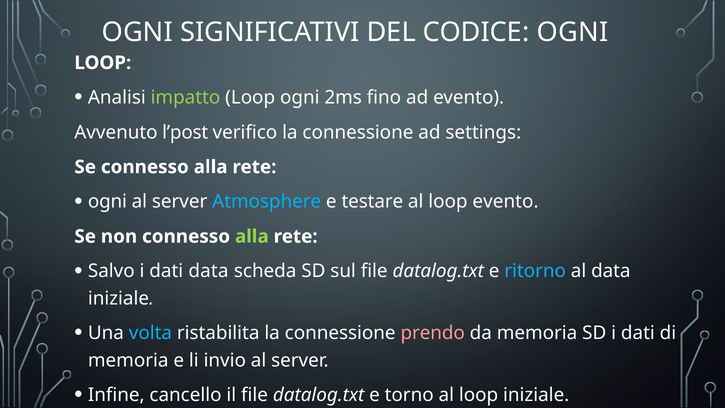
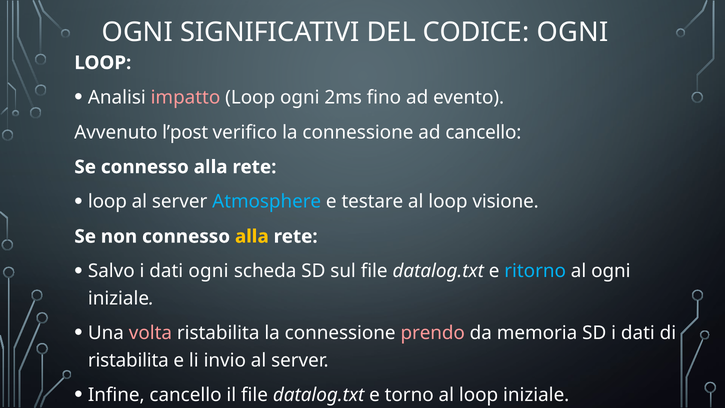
impatto colour: light green -> pink
ad settings: settings -> cancello
ogni at (107, 202): ogni -> loop
loop evento: evento -> visione
alla at (252, 236) colour: light green -> yellow
dati data: data -> ogni
al data: data -> ogni
volta colour: light blue -> pink
memoria at (128, 360): memoria -> ristabilita
